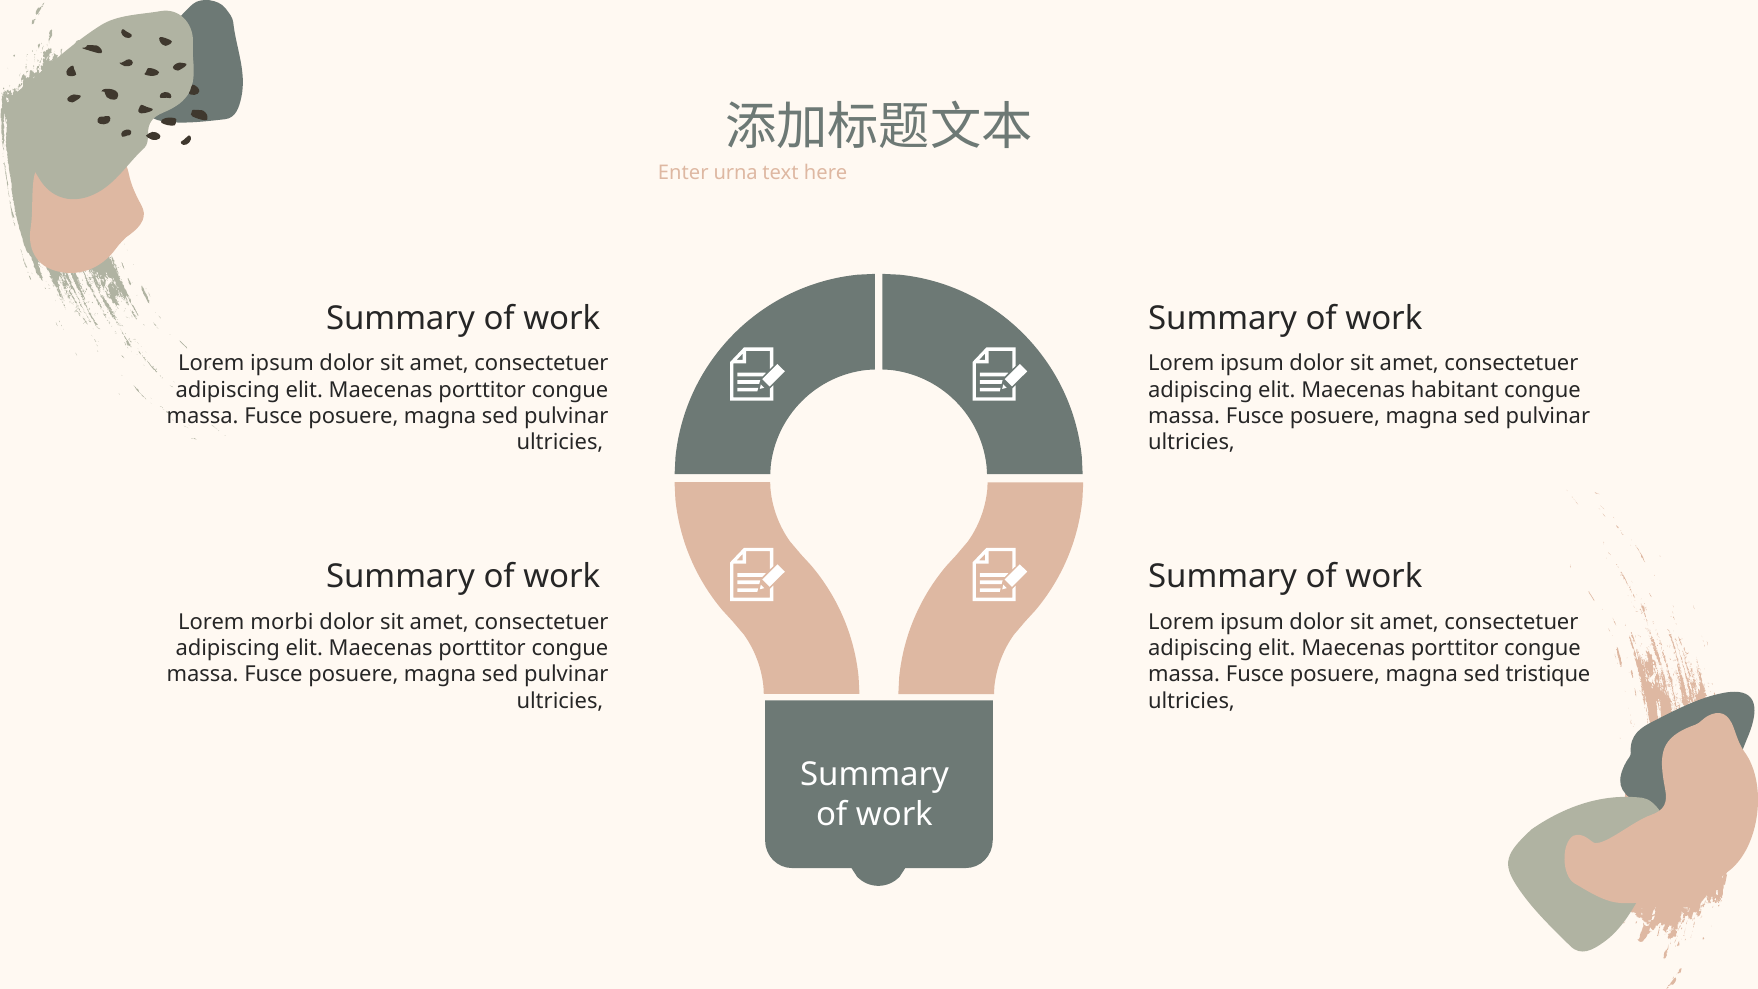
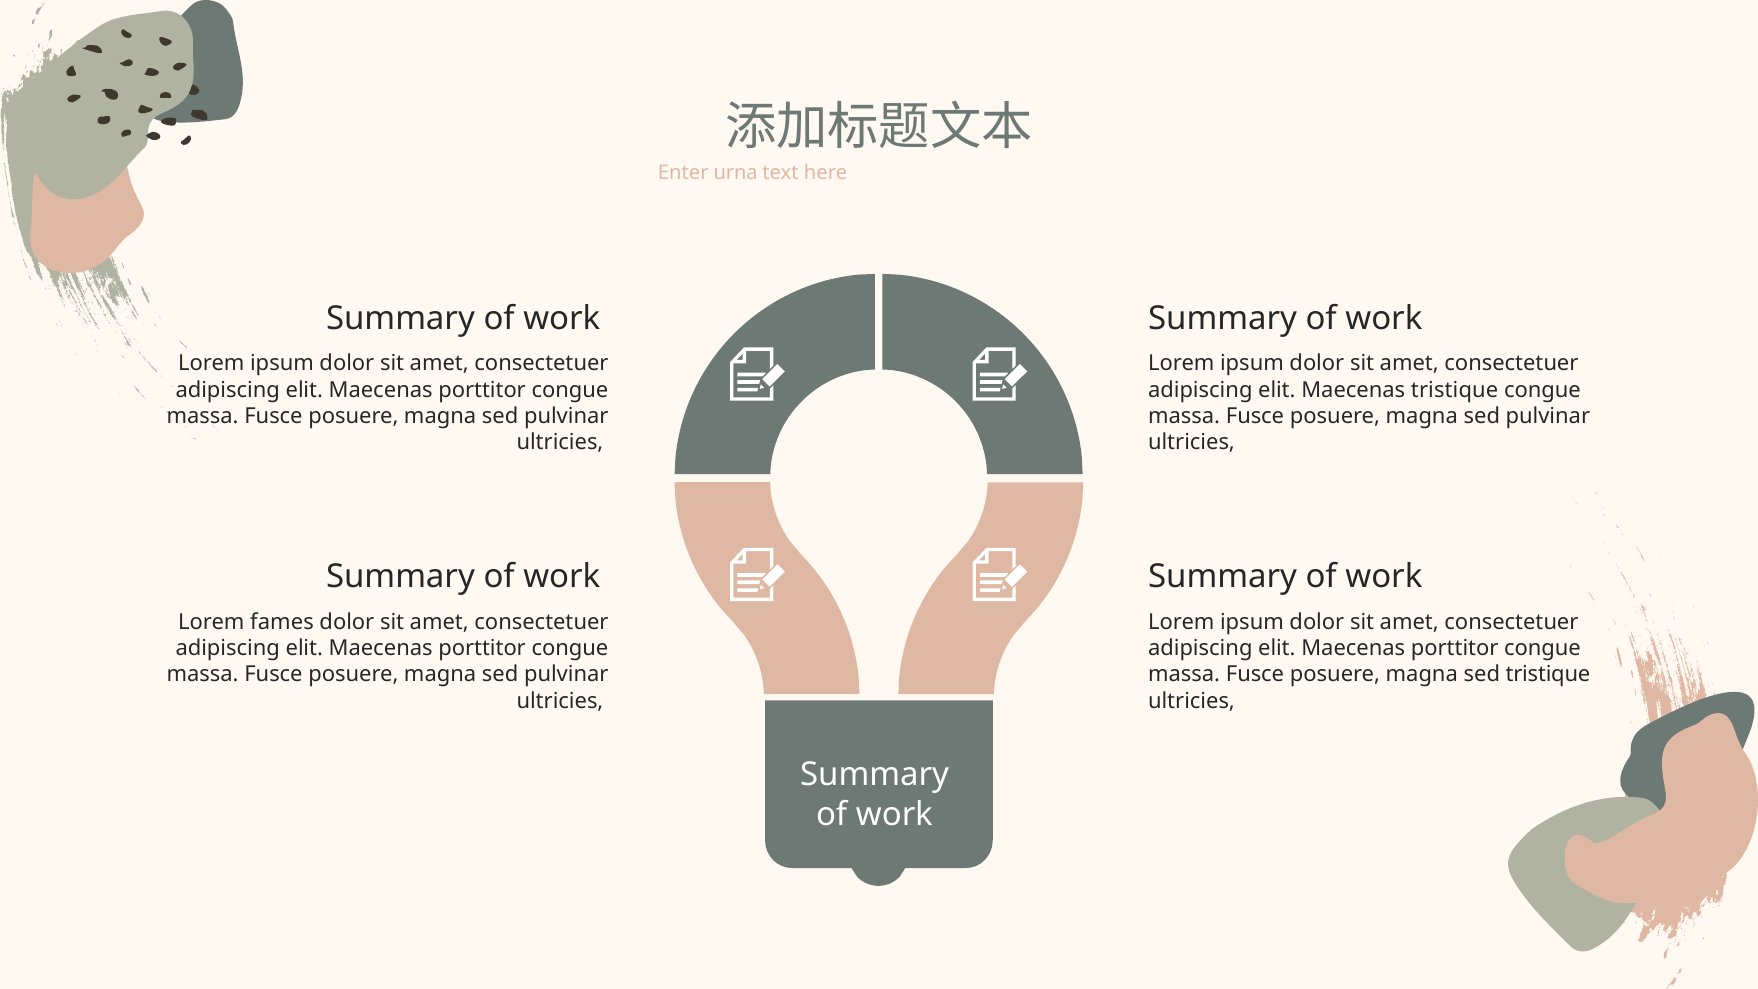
Maecenas habitant: habitant -> tristique
morbi: morbi -> fames
